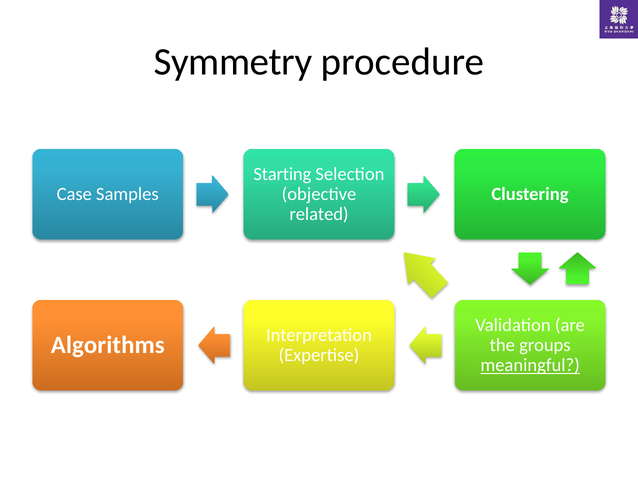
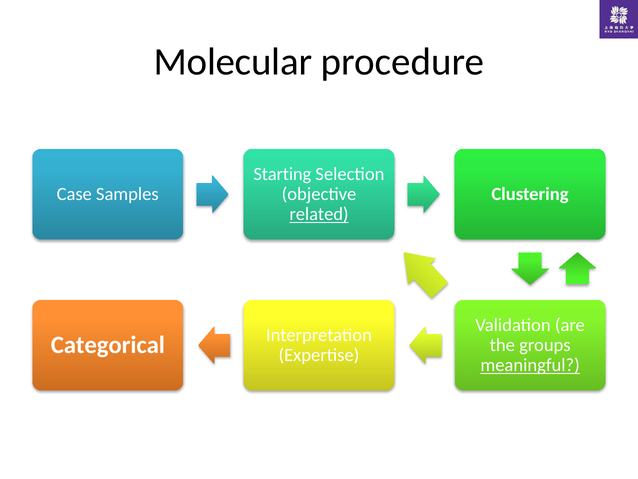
Symmetry: Symmetry -> Molecular
related underline: none -> present
Algorithms: Algorithms -> Categorical
